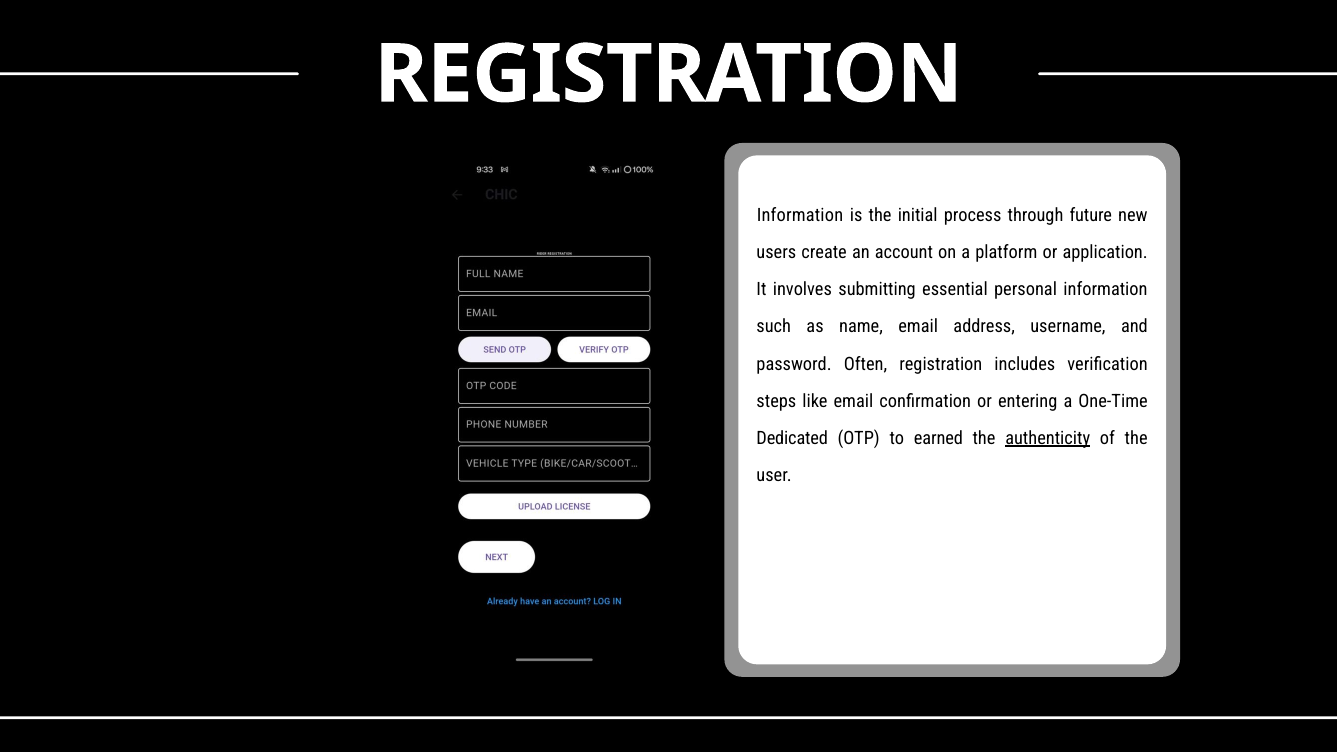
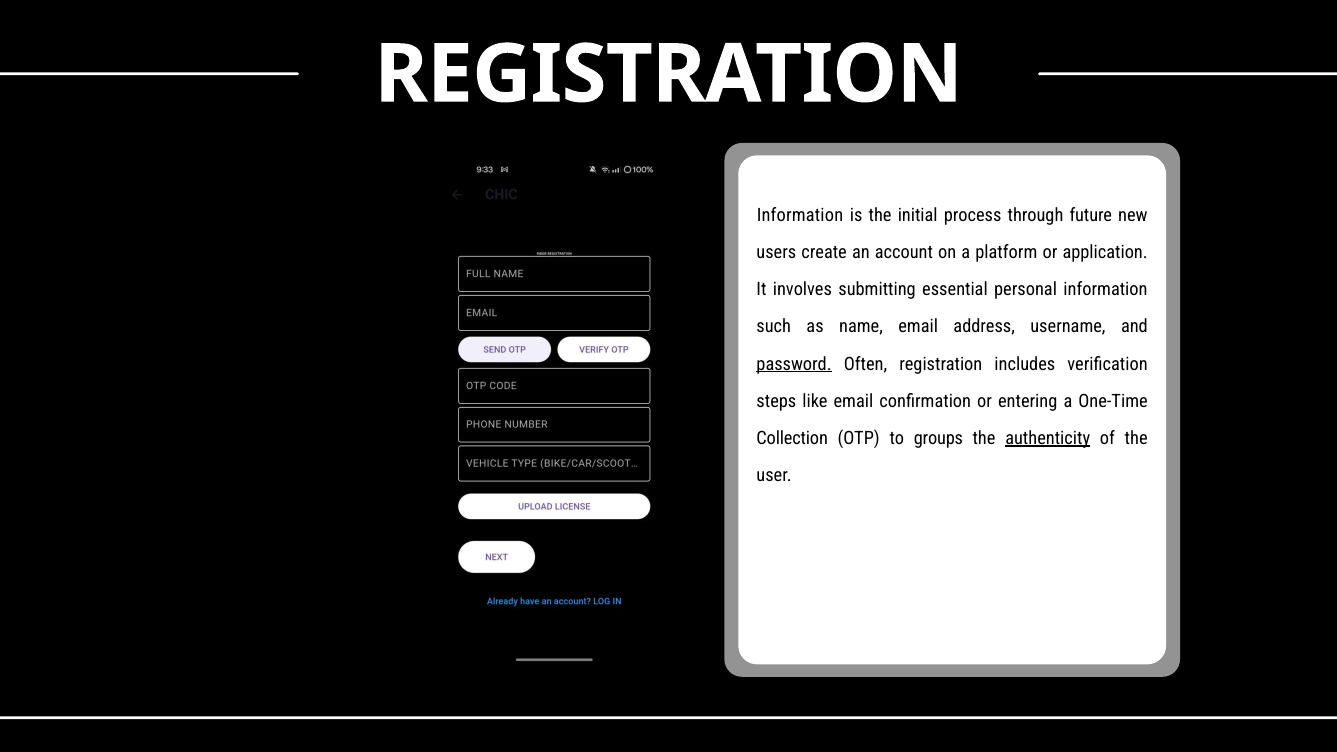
password underline: none -> present
Dedicated: Dedicated -> Collection
earned: earned -> groups
